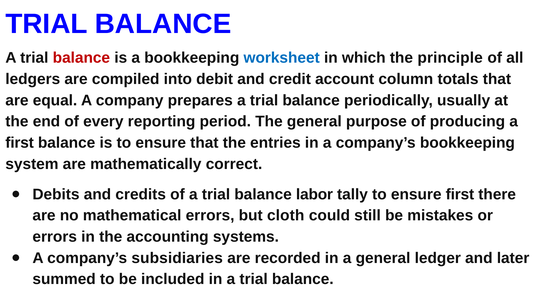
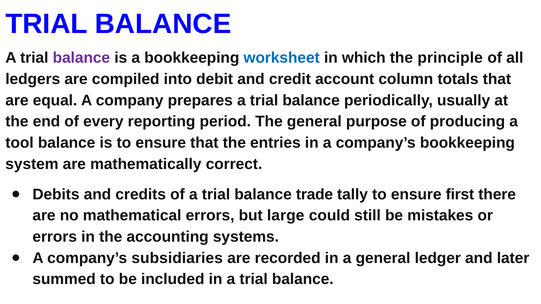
balance at (81, 58) colour: red -> purple
first at (20, 143): first -> tool
labor: labor -> trade
cloth: cloth -> large
